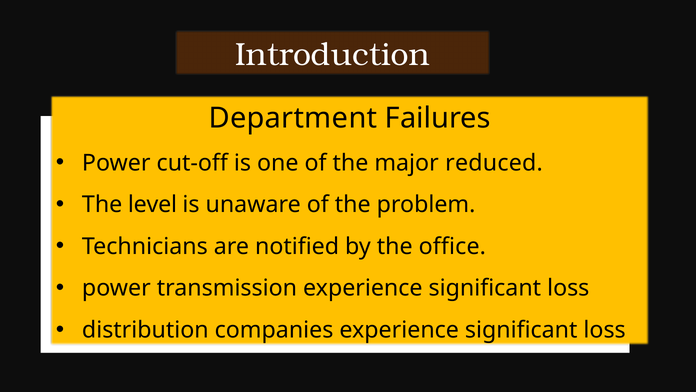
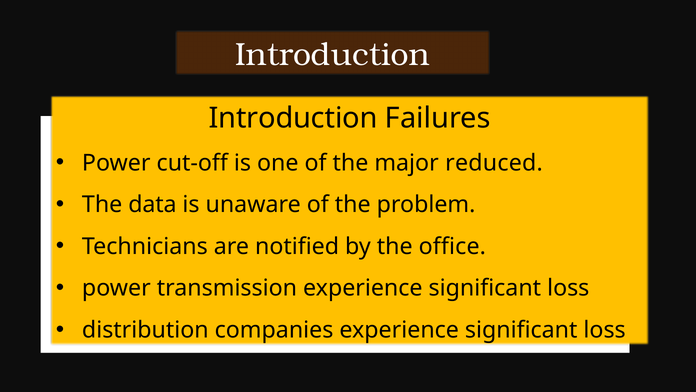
Department at (293, 118): Department -> Introduction
level: level -> data
